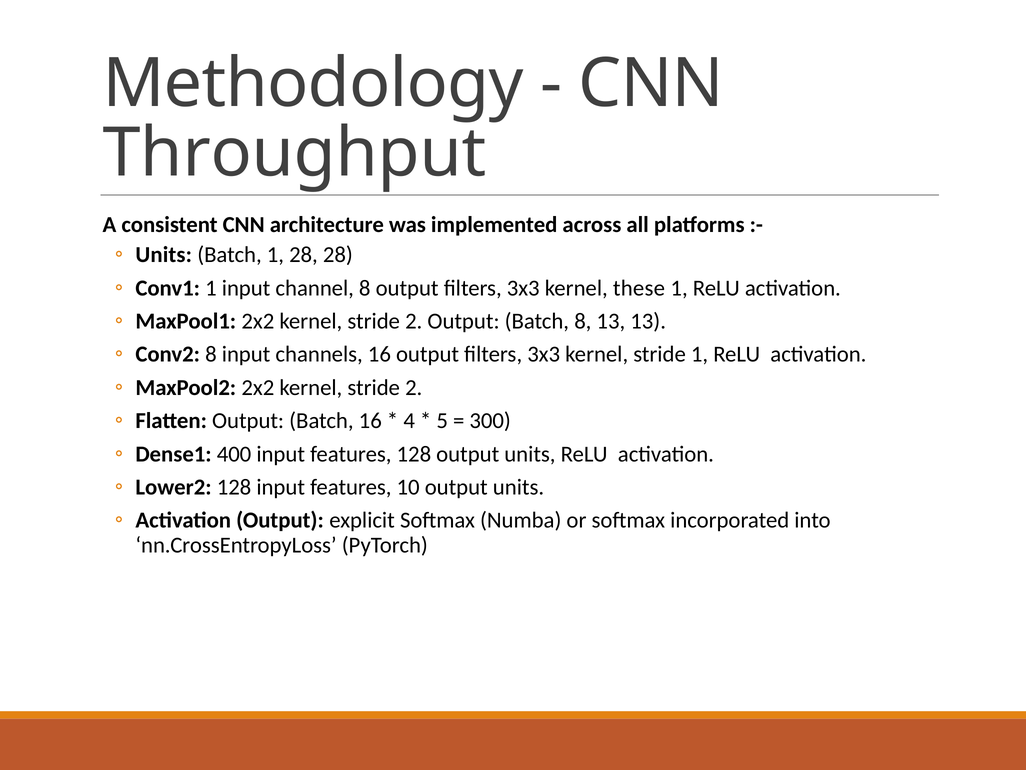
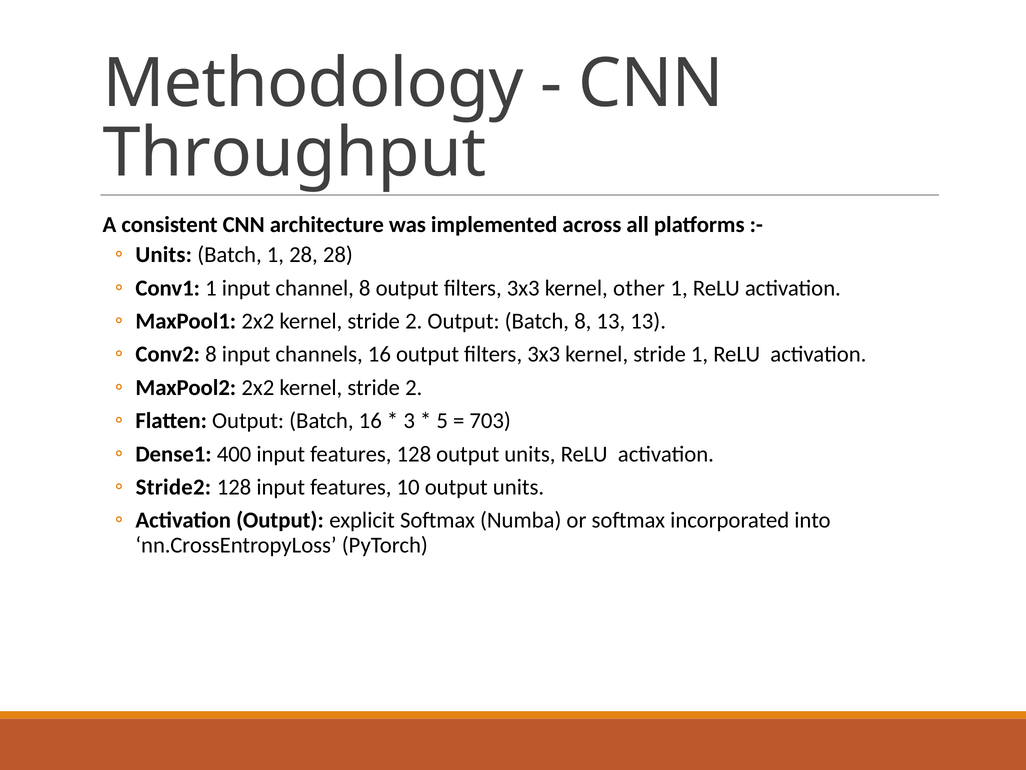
these: these -> other
4: 4 -> 3
300: 300 -> 703
Lower2: Lower2 -> Stride2
